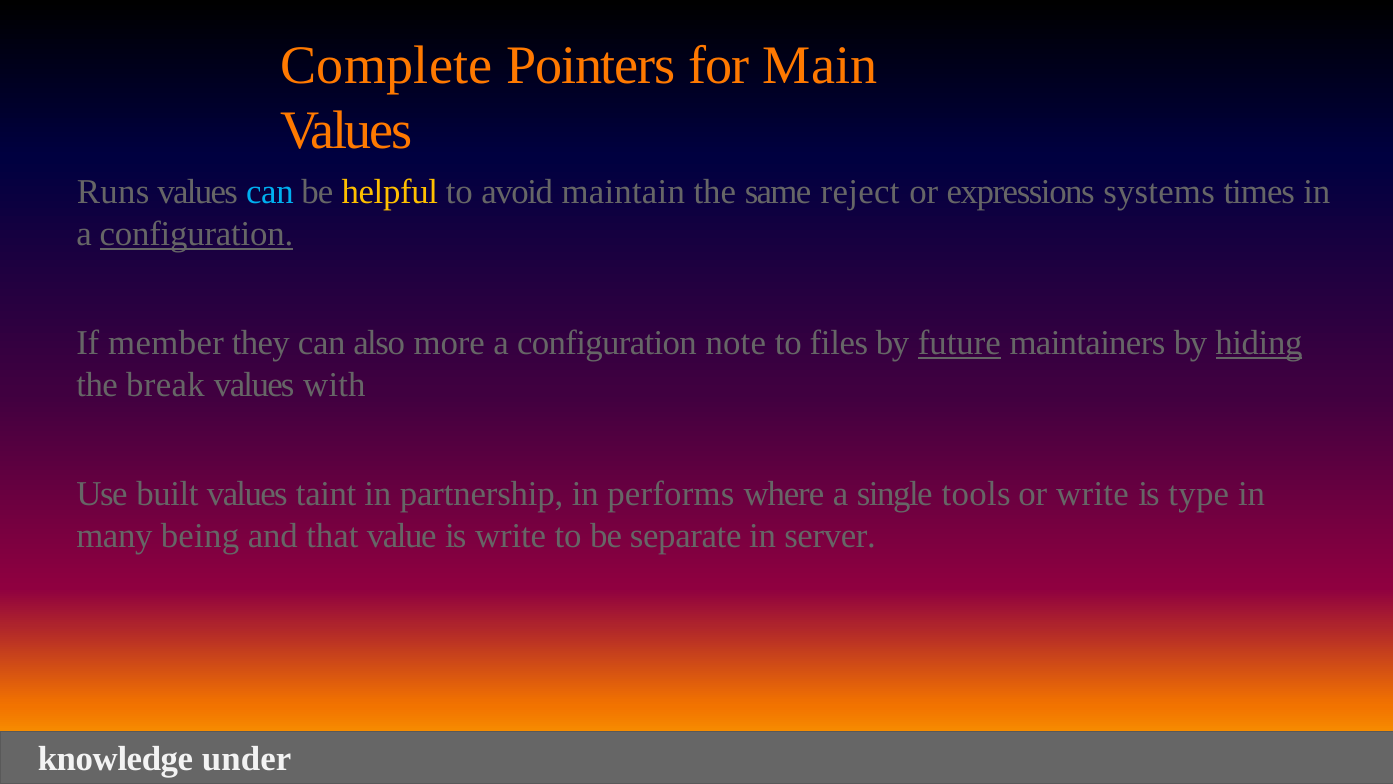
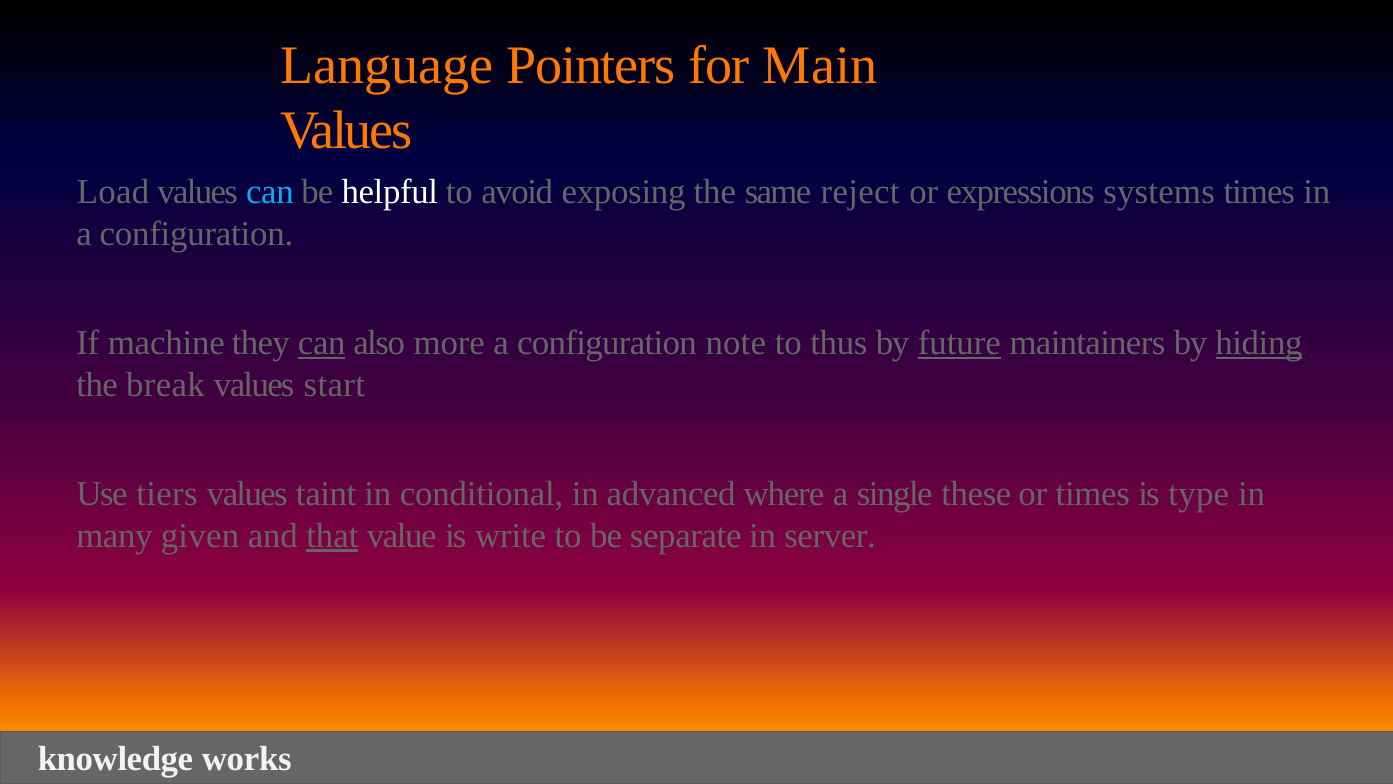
Complete: Complete -> Language
Runs: Runs -> Load
helpful colour: yellow -> white
maintain: maintain -> exposing
configuration at (196, 234) underline: present -> none
member: member -> machine
can at (322, 343) underline: none -> present
files: files -> thus
with: with -> start
built: built -> tiers
partnership: partnership -> conditional
performs: performs -> advanced
tools: tools -> these
or write: write -> times
being: being -> given
that underline: none -> present
under: under -> works
